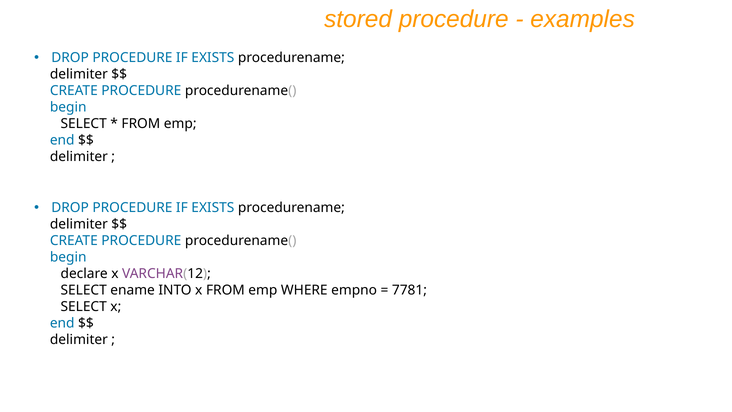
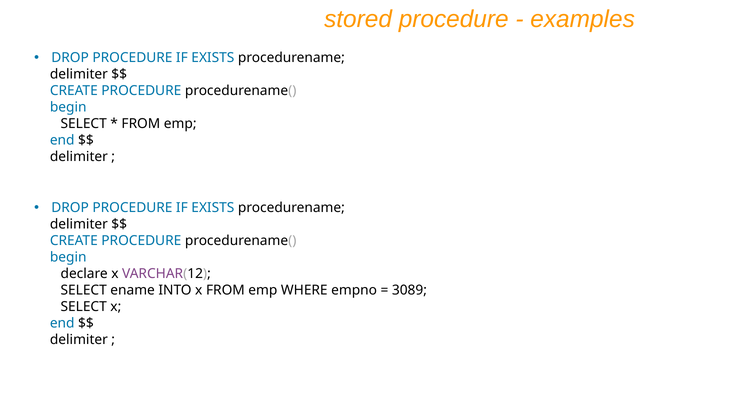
7781: 7781 -> 3089
